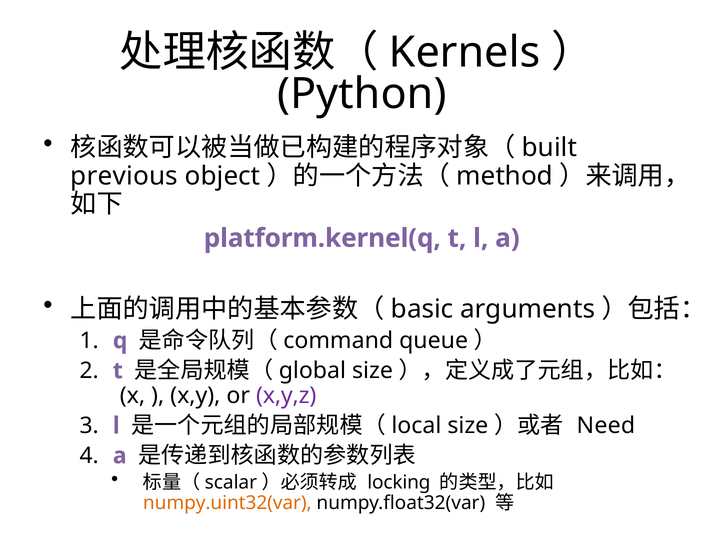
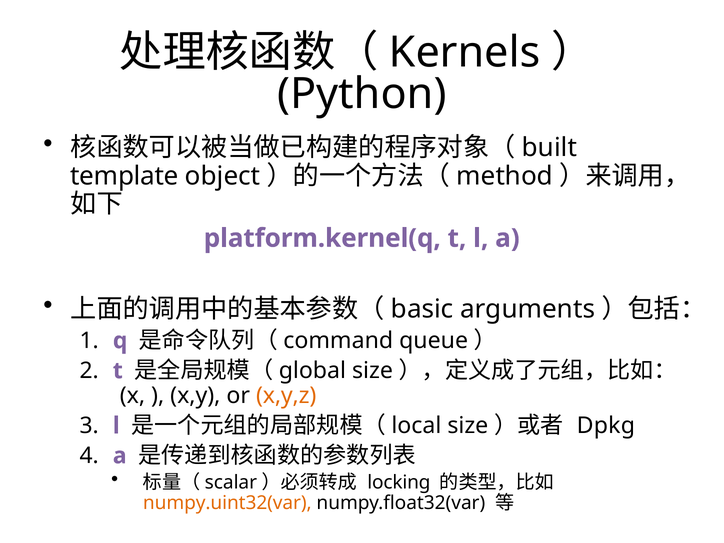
previous: previous -> template
x,y,z colour: purple -> orange
Need: Need -> Dpkg
